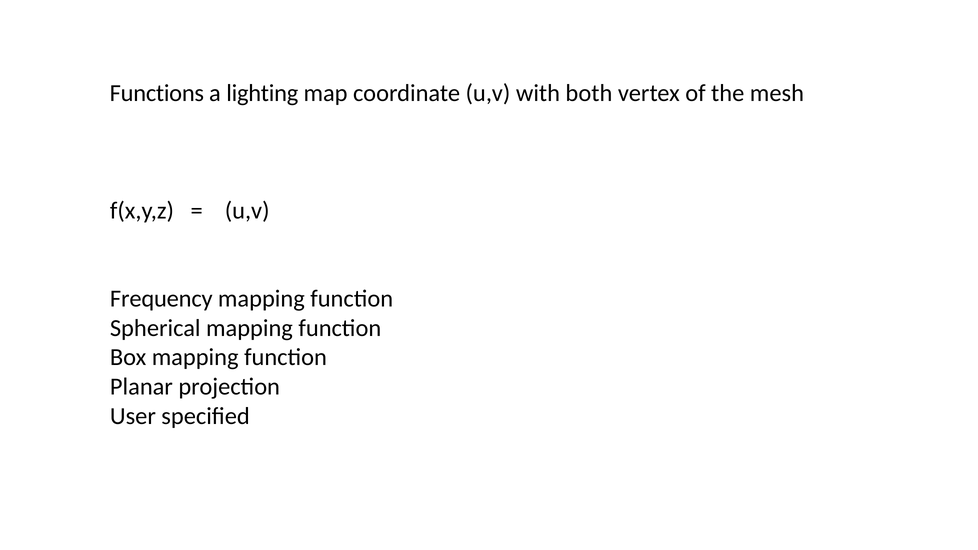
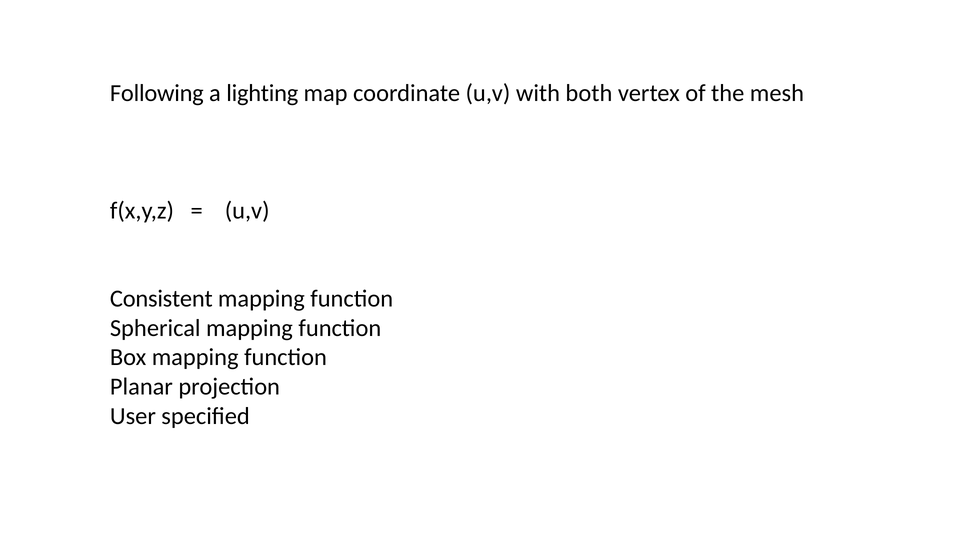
Functions: Functions -> Following
Frequency: Frequency -> Consistent
